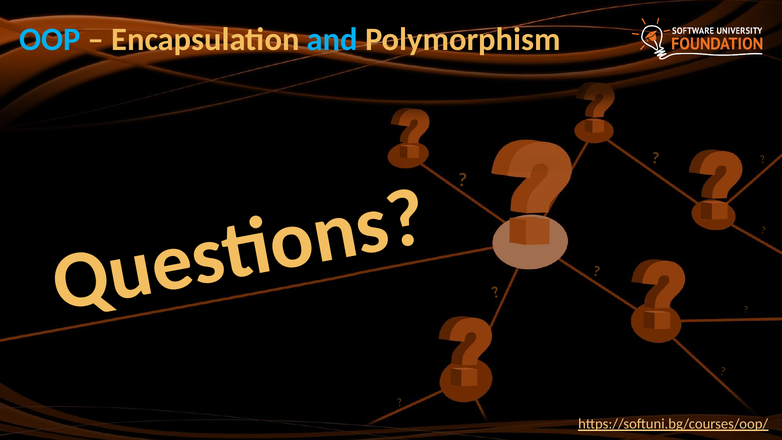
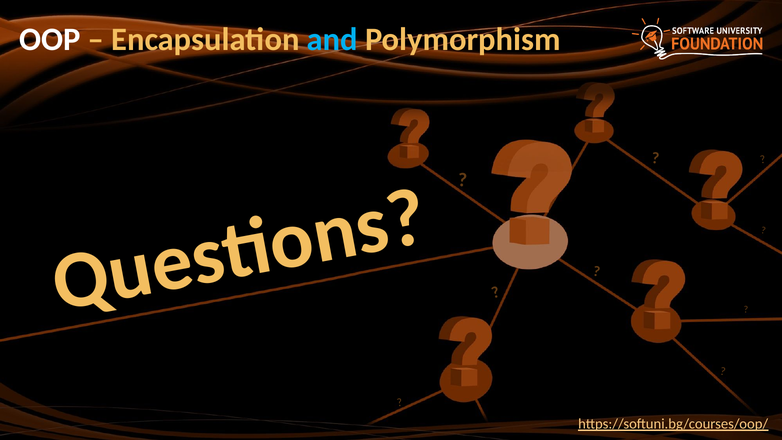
OOP colour: light blue -> white
